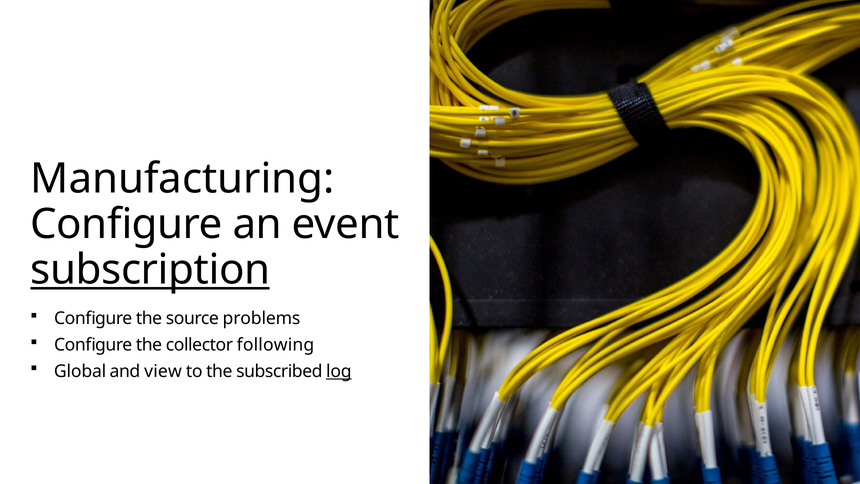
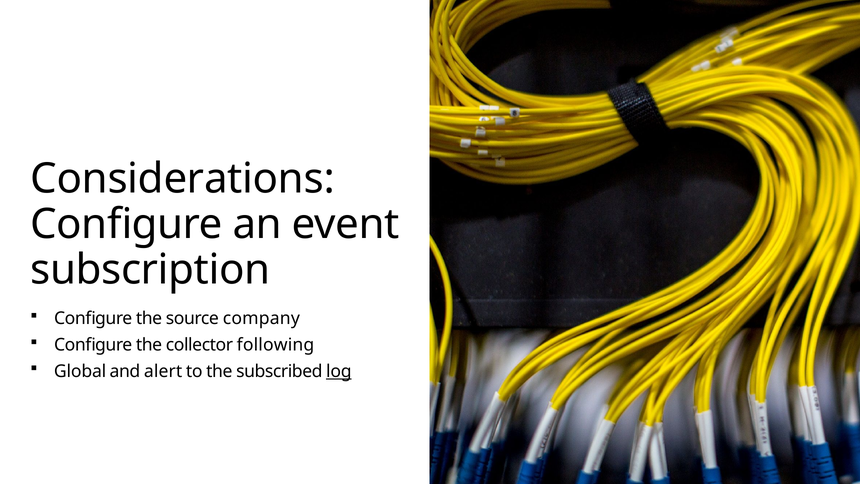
Manufacturing: Manufacturing -> Considerations
subscription underline: present -> none
problems: problems -> company
view: view -> alert
